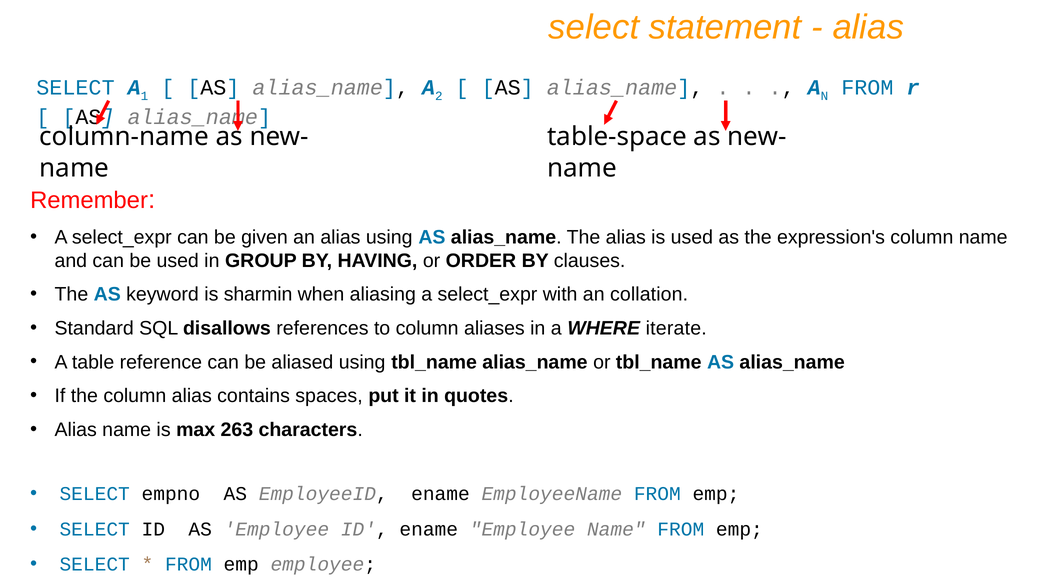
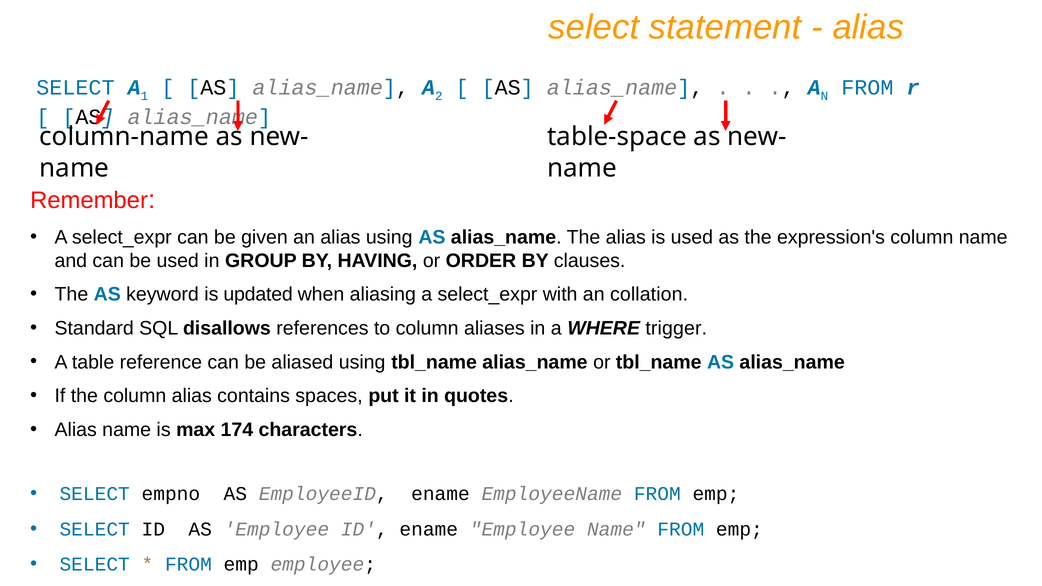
sharmin: sharmin -> updated
iterate: iterate -> trigger
263: 263 -> 174
